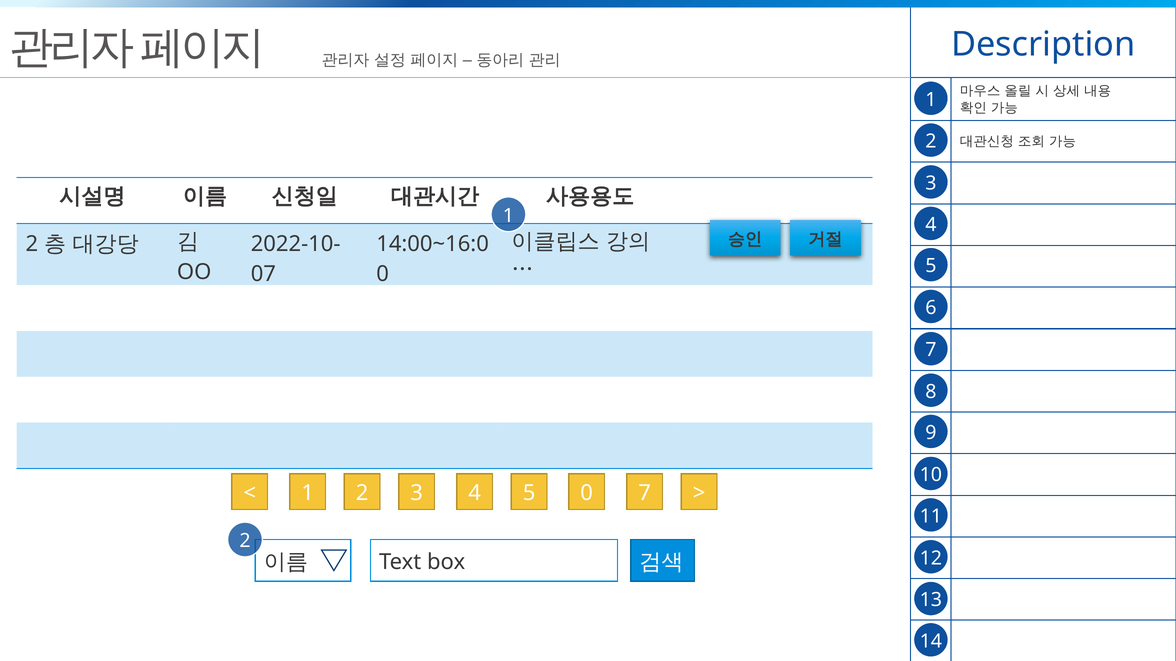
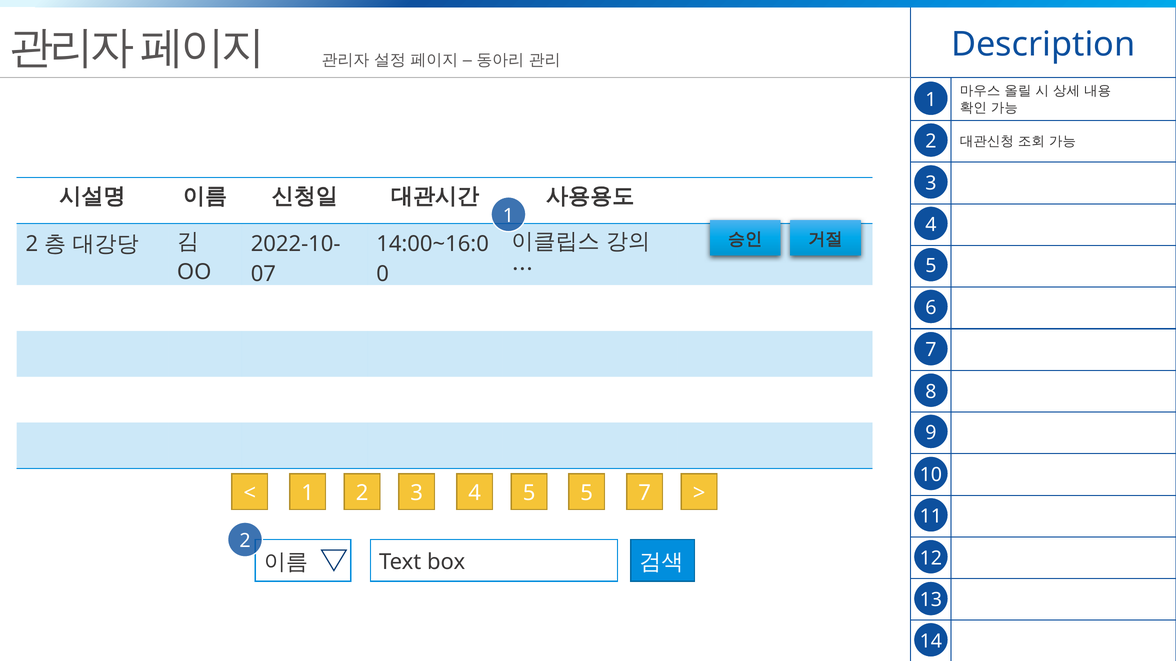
5 0: 0 -> 5
